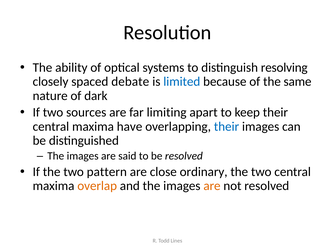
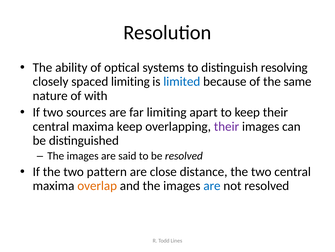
spaced debate: debate -> limiting
dark: dark -> with
maxima have: have -> keep
their at (227, 126) colour: blue -> purple
ordinary: ordinary -> distance
are at (212, 185) colour: orange -> blue
